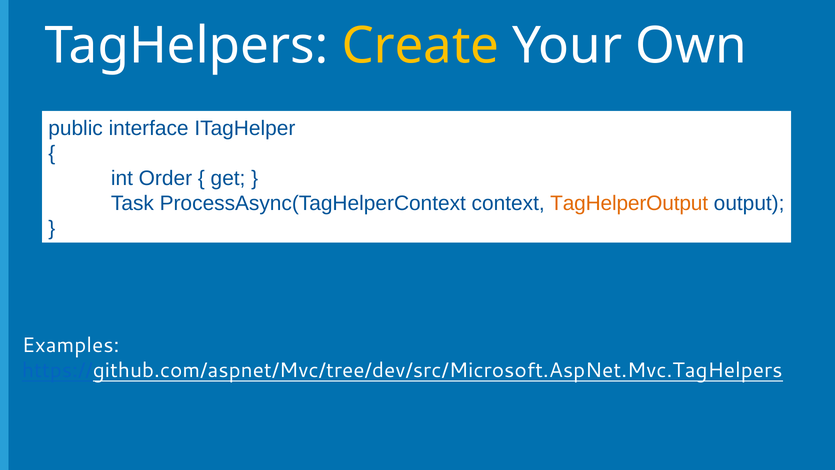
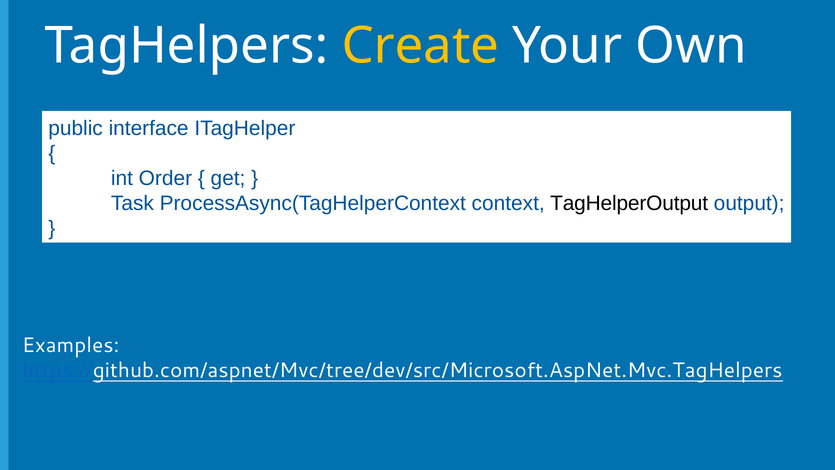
TagHelperOutput colour: orange -> black
